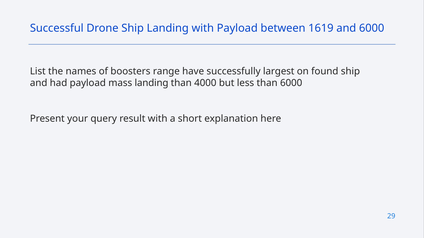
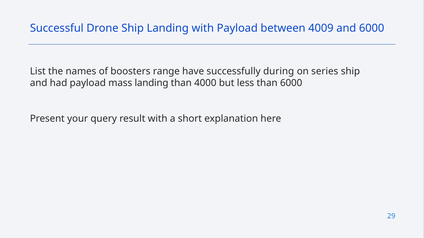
1619: 1619 -> 4009
largest: largest -> during
found: found -> series
